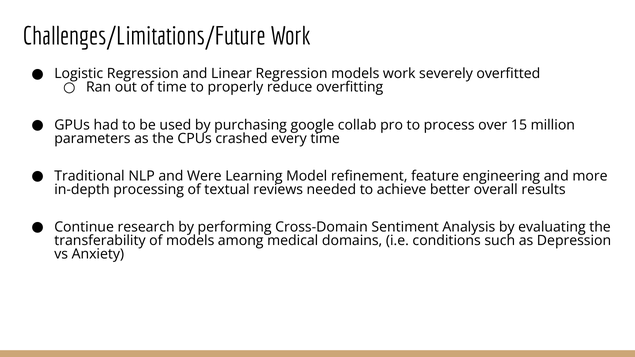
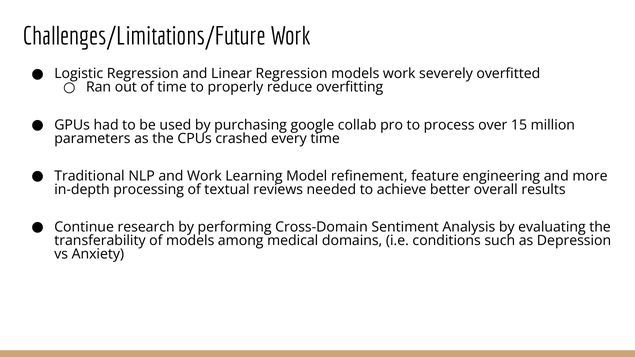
and Were: Were -> Work
